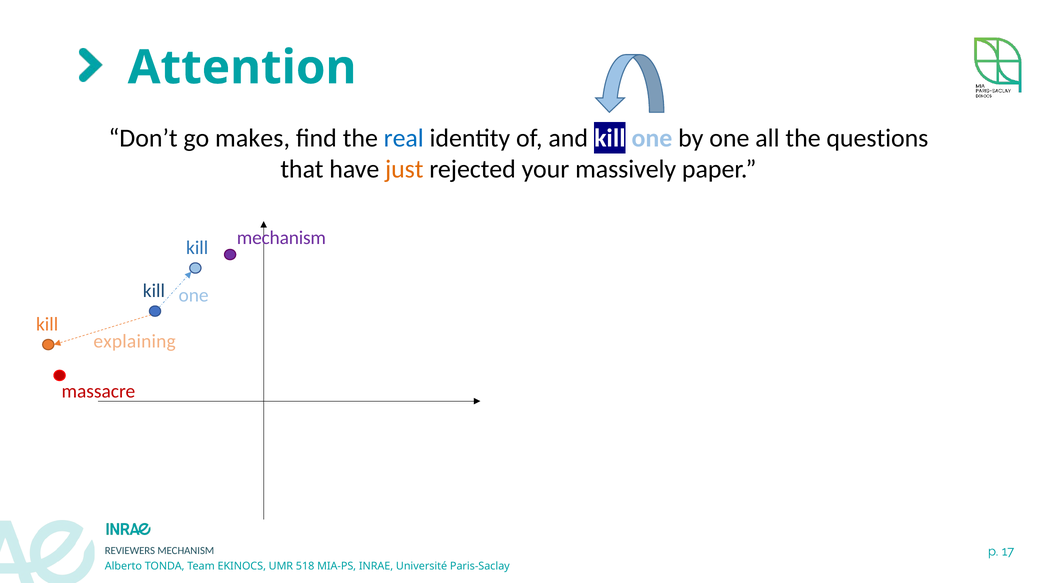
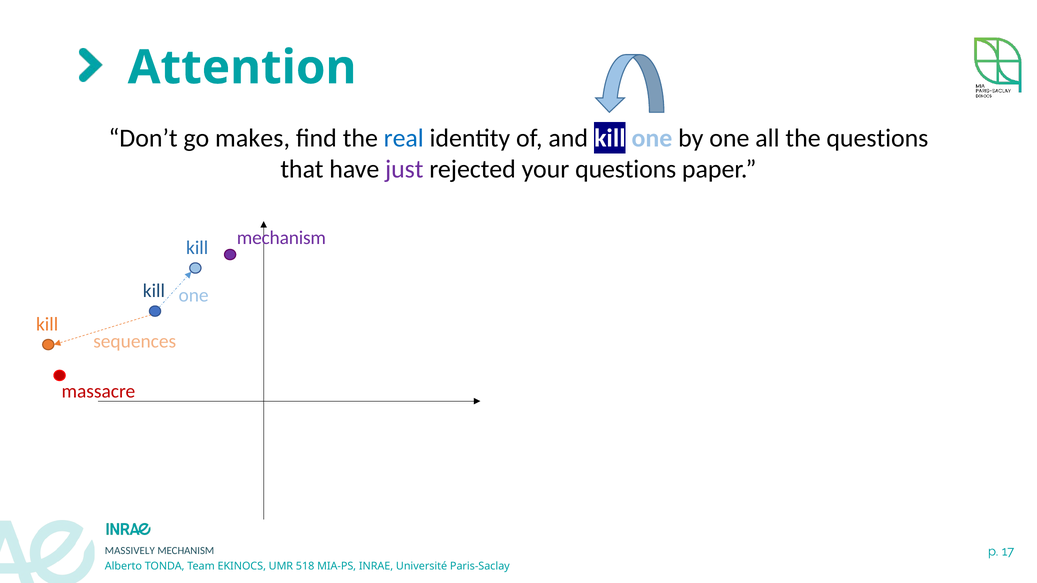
just colour: orange -> purple
your massively: massively -> questions
explaining: explaining -> sequences
REVIEWERS: REVIEWERS -> MASSIVELY
